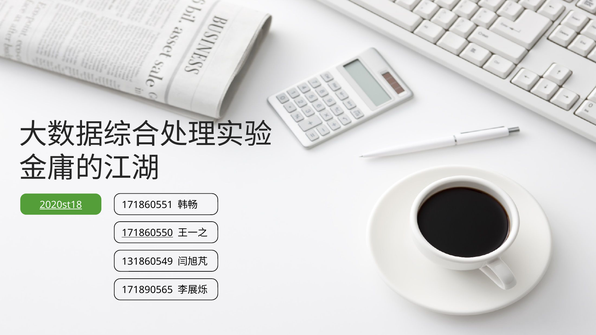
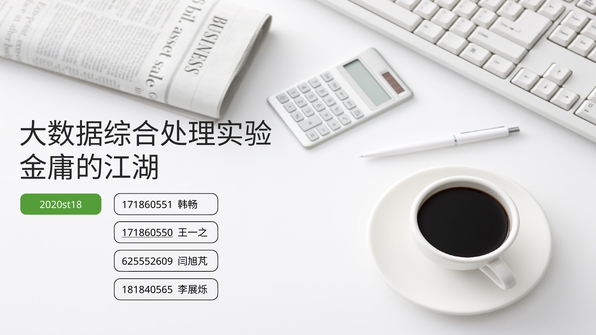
2020st18 underline: present -> none
131860549: 131860549 -> 625552609
171890565: 171890565 -> 181840565
